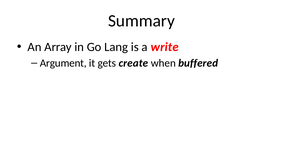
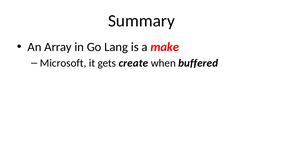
write: write -> make
Argument: Argument -> Microsoft
